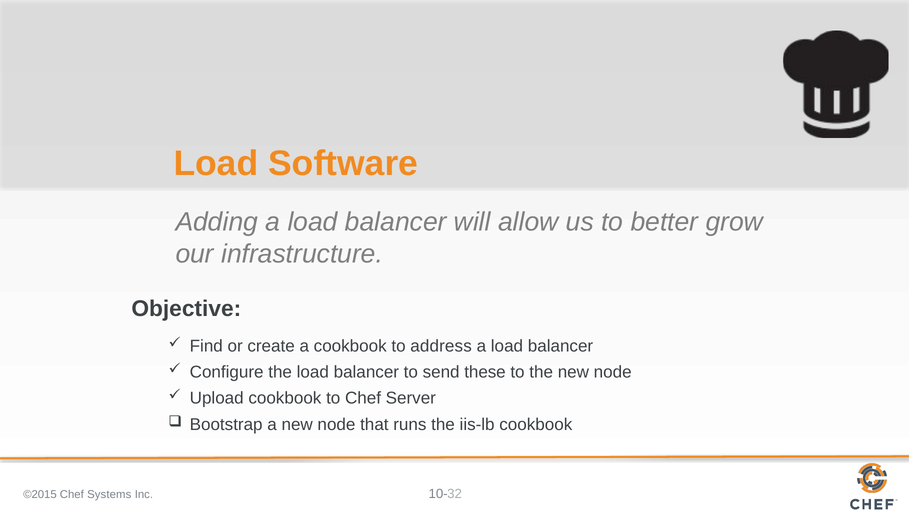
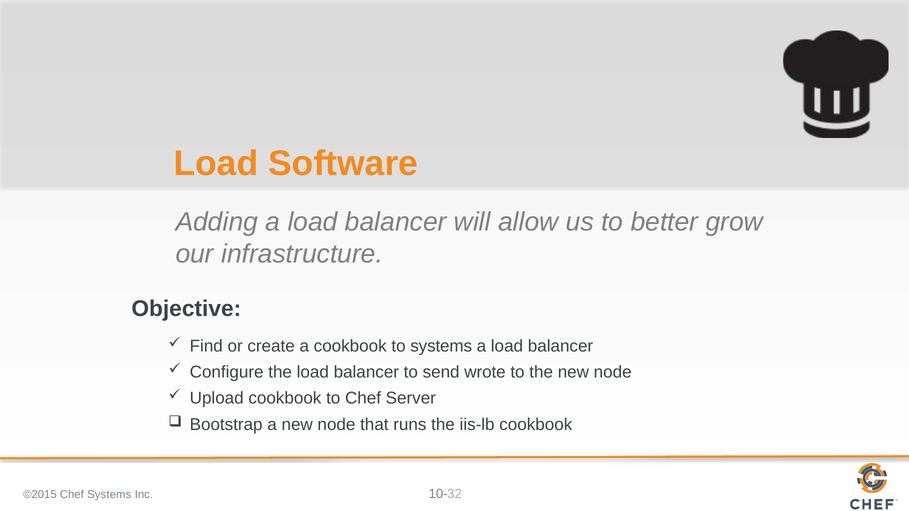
to address: address -> systems
these: these -> wrote
